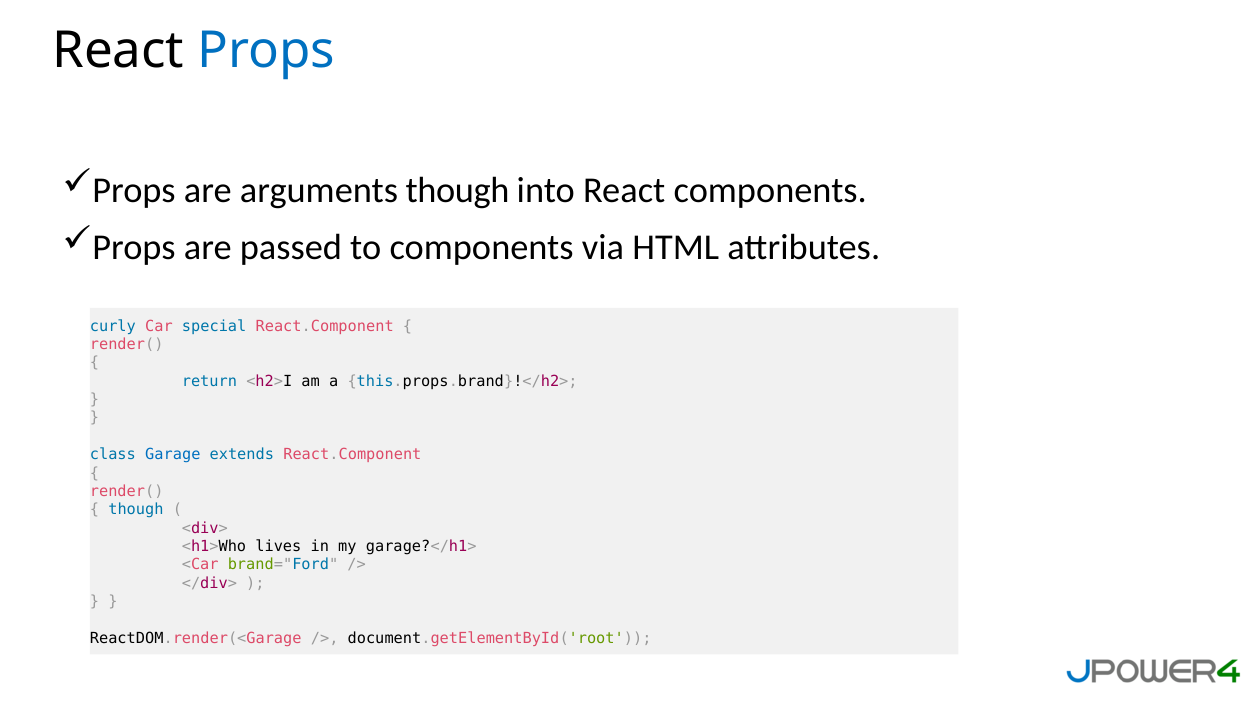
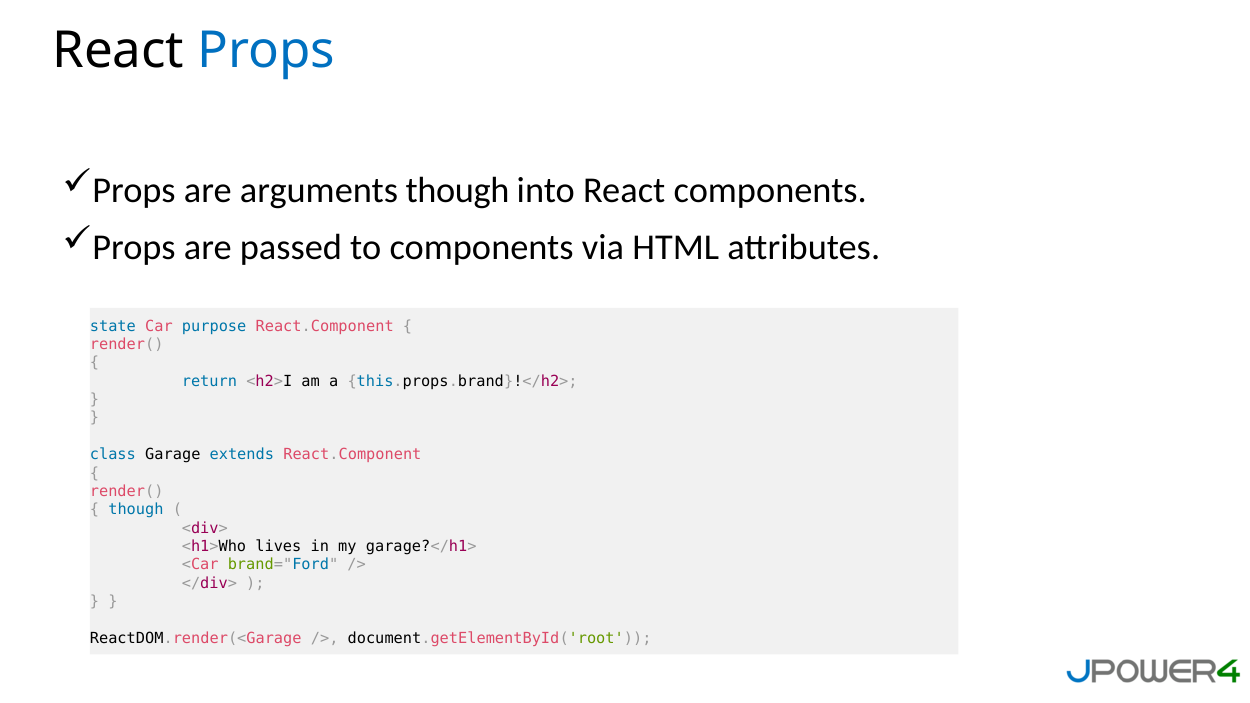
curly: curly -> state
special: special -> purpose
Garage colour: blue -> black
